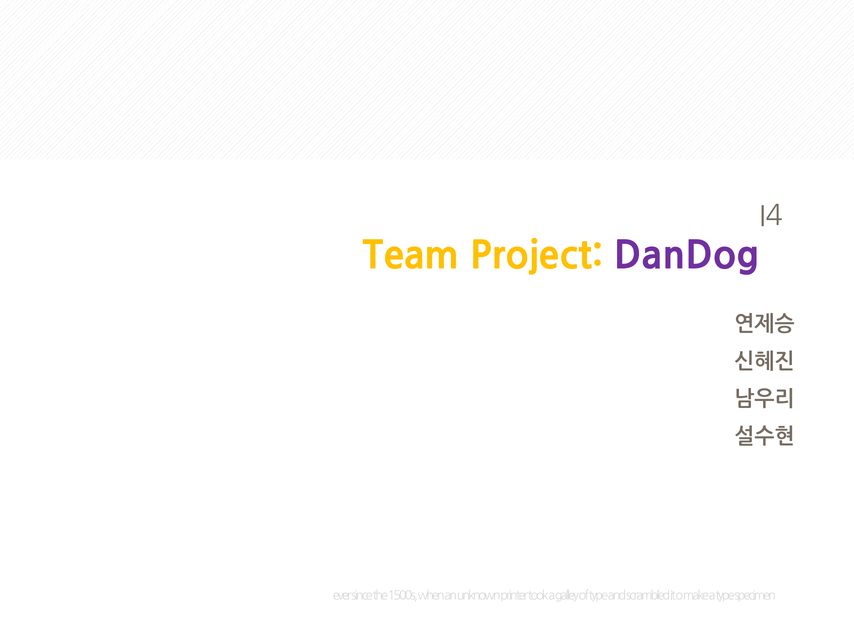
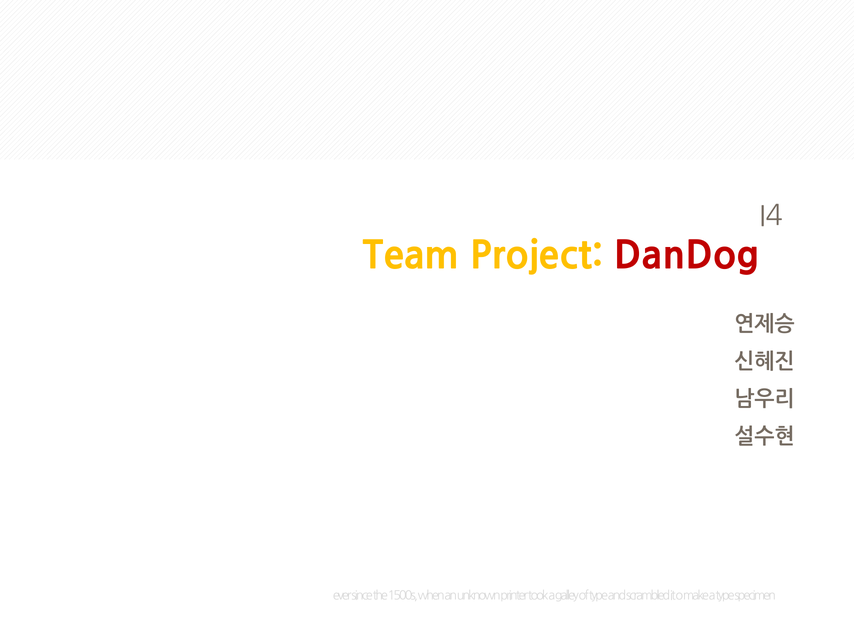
DanDog colour: purple -> red
